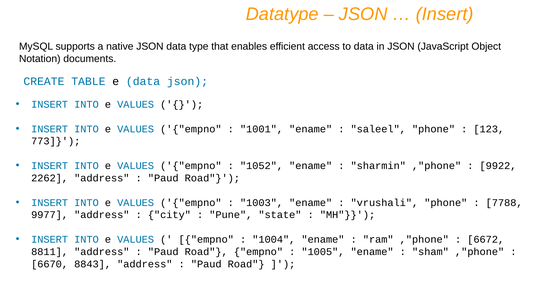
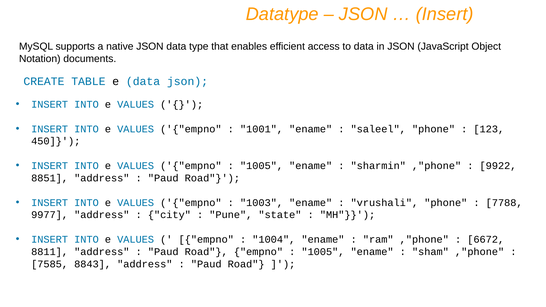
773: 773 -> 450
1052 at (262, 166): 1052 -> 1005
2262: 2262 -> 8851
6670: 6670 -> 7585
